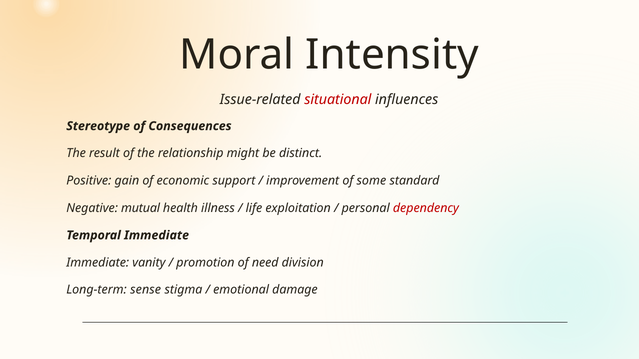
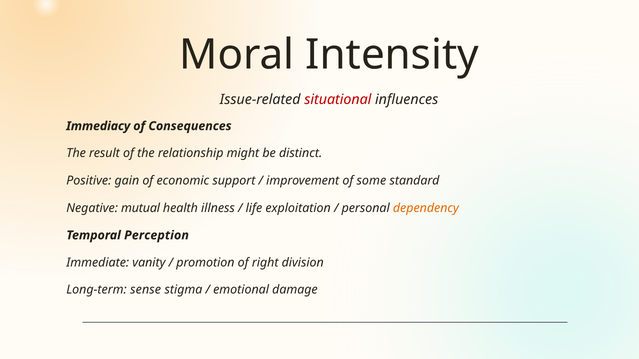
Stereotype: Stereotype -> Immediacy
dependency colour: red -> orange
Temporal Immediate: Immediate -> Perception
need: need -> right
